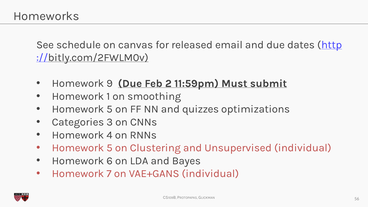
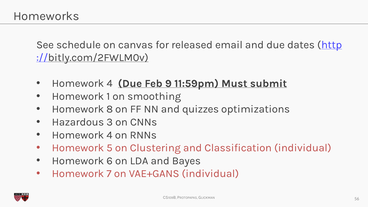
9 at (110, 83): 9 -> 4
2: 2 -> 9
5 at (110, 109): 5 -> 8
Categories: Categories -> Hazardous
Unsupervised: Unsupervised -> Classification
